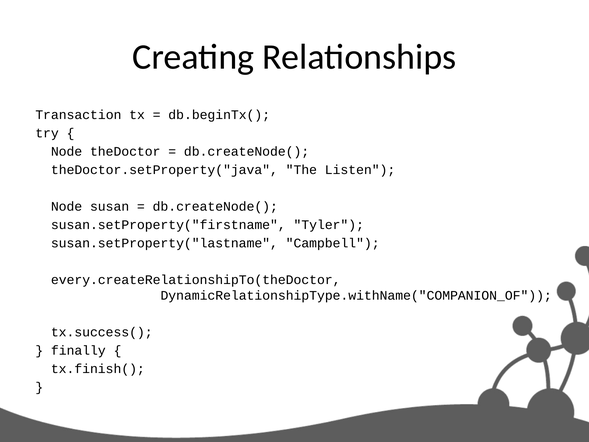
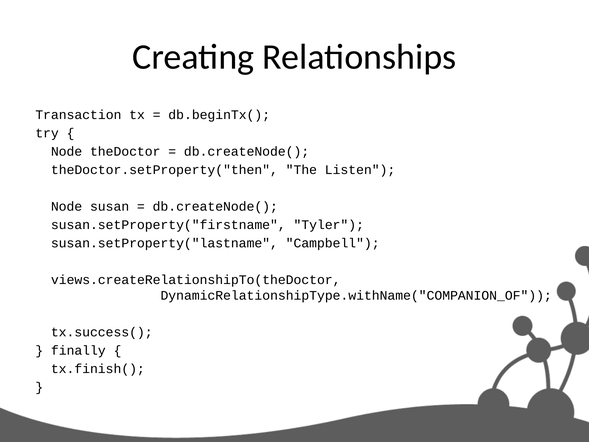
theDoctor.setProperty("java: theDoctor.setProperty("java -> theDoctor.setProperty("then
every.createRelationshipTo(theDoctor: every.createRelationshipTo(theDoctor -> views.createRelationshipTo(theDoctor
